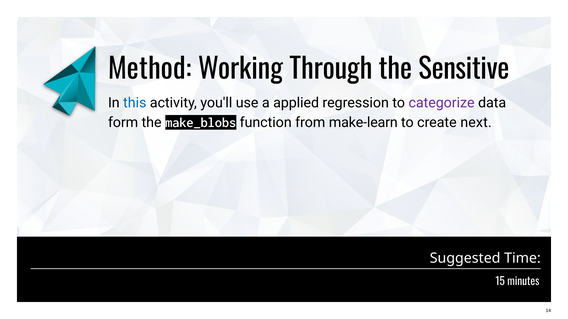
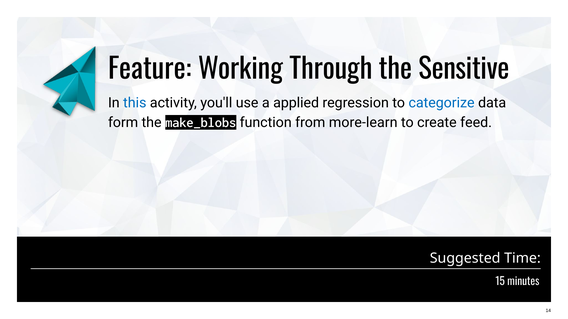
Method: Method -> Feature
categorize colour: purple -> blue
make-learn: make-learn -> more-learn
next: next -> feed
